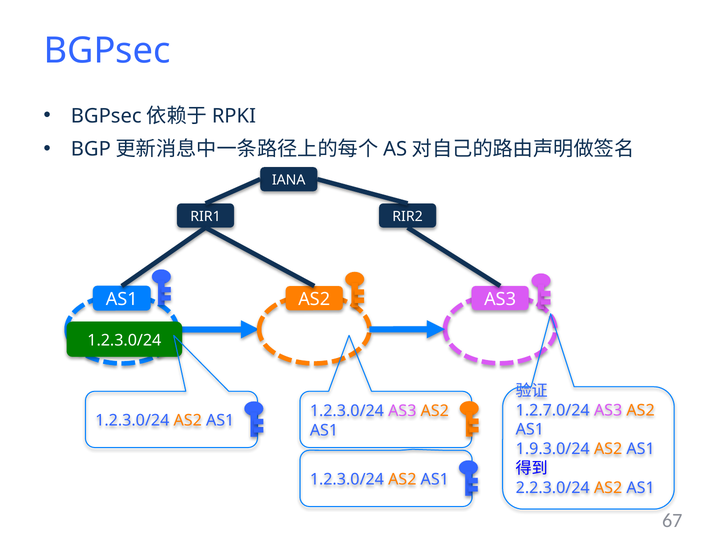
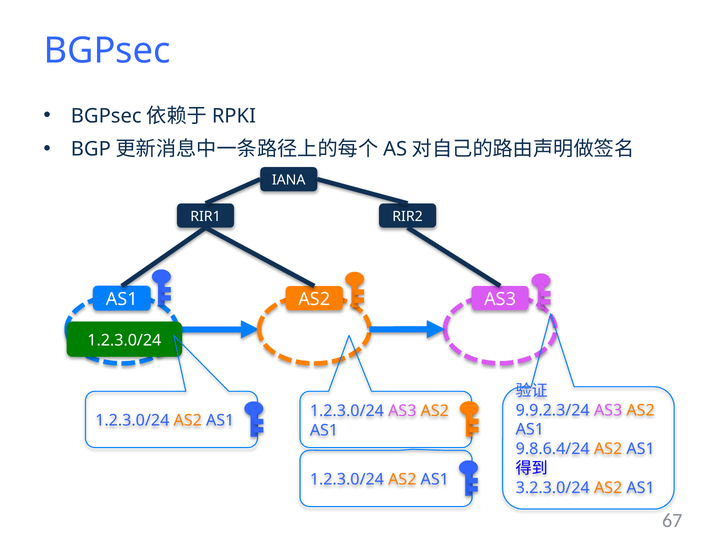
1.2.7.0/24: 1.2.7.0/24 -> 9.9.2.3/24
1.9.3.0/24: 1.9.3.0/24 -> 9.8.6.4/24
2.2.3.0/24: 2.2.3.0/24 -> 3.2.3.0/24
